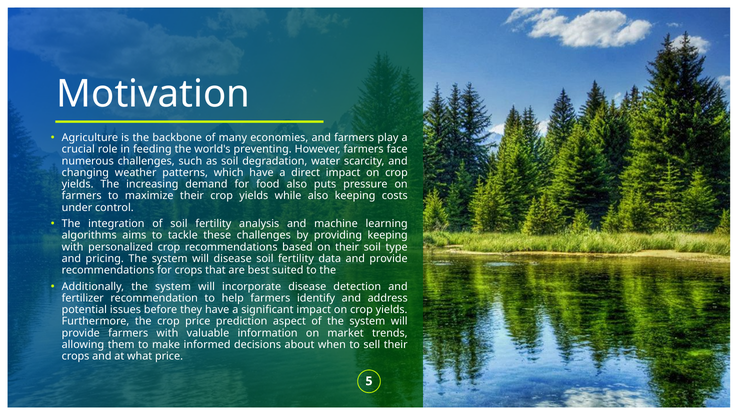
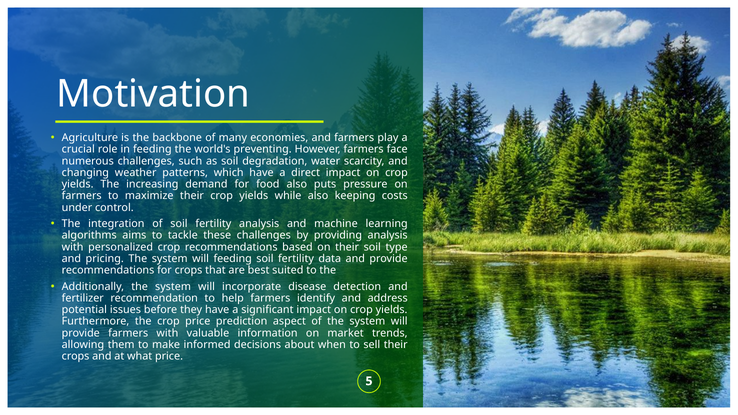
providing keeping: keeping -> analysis
will disease: disease -> feeding
